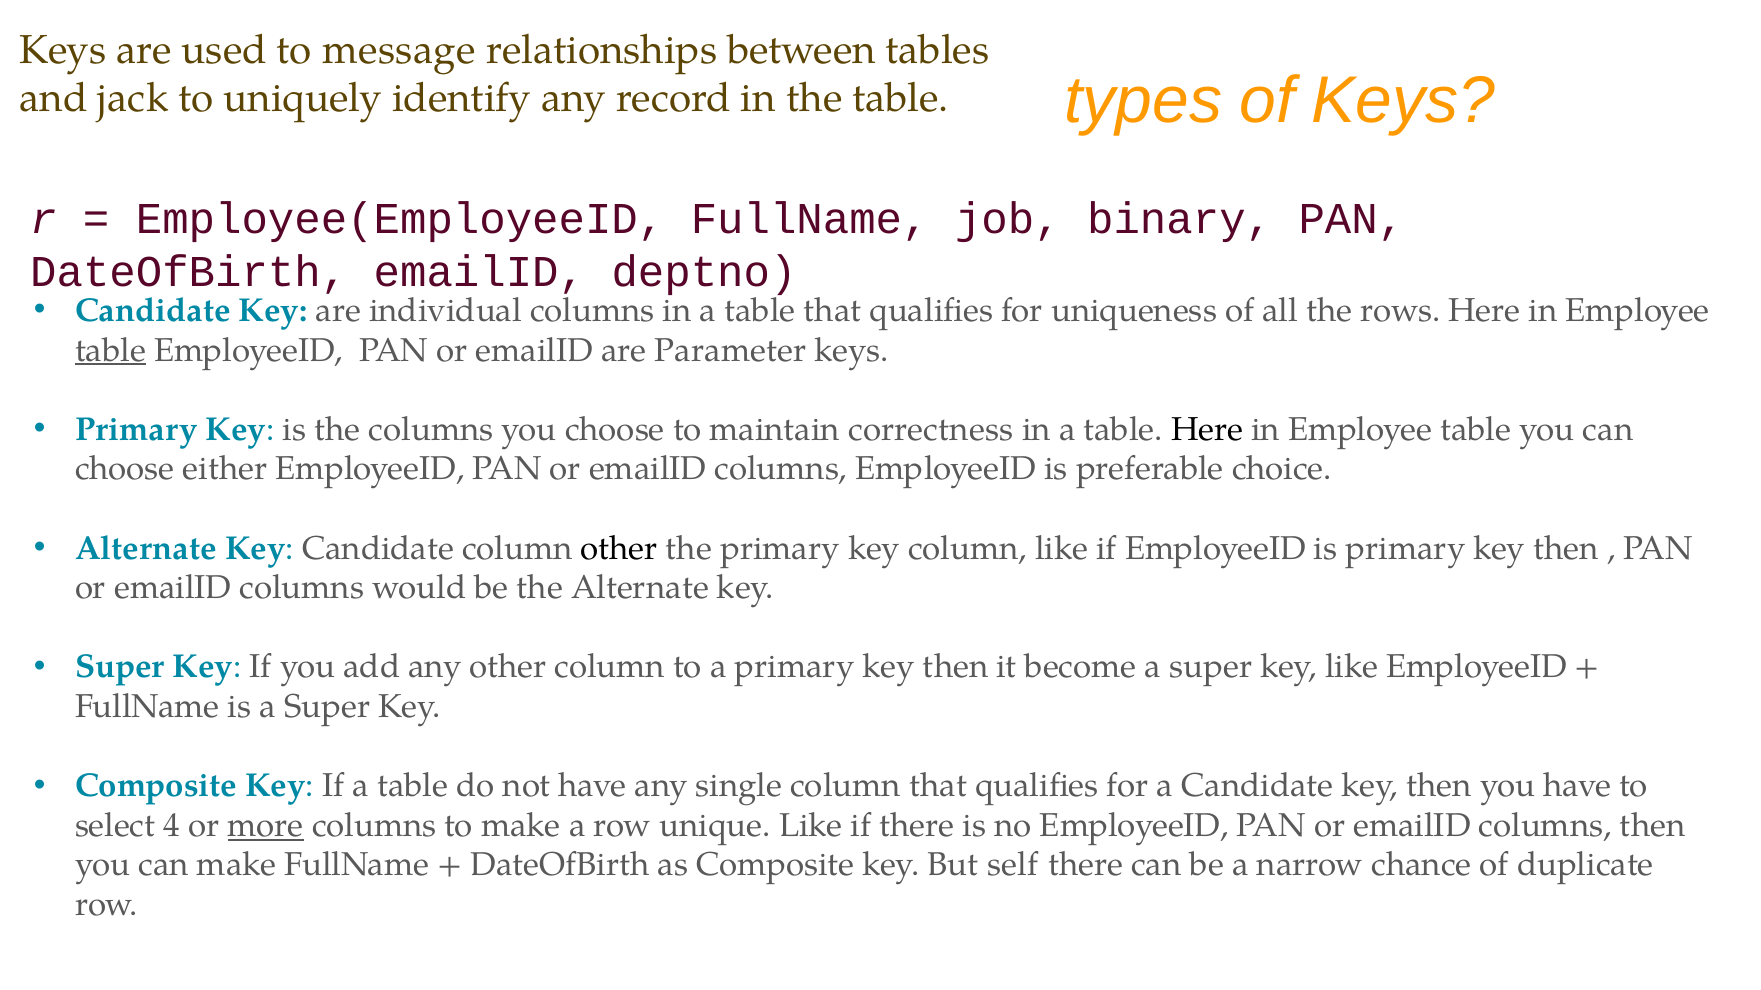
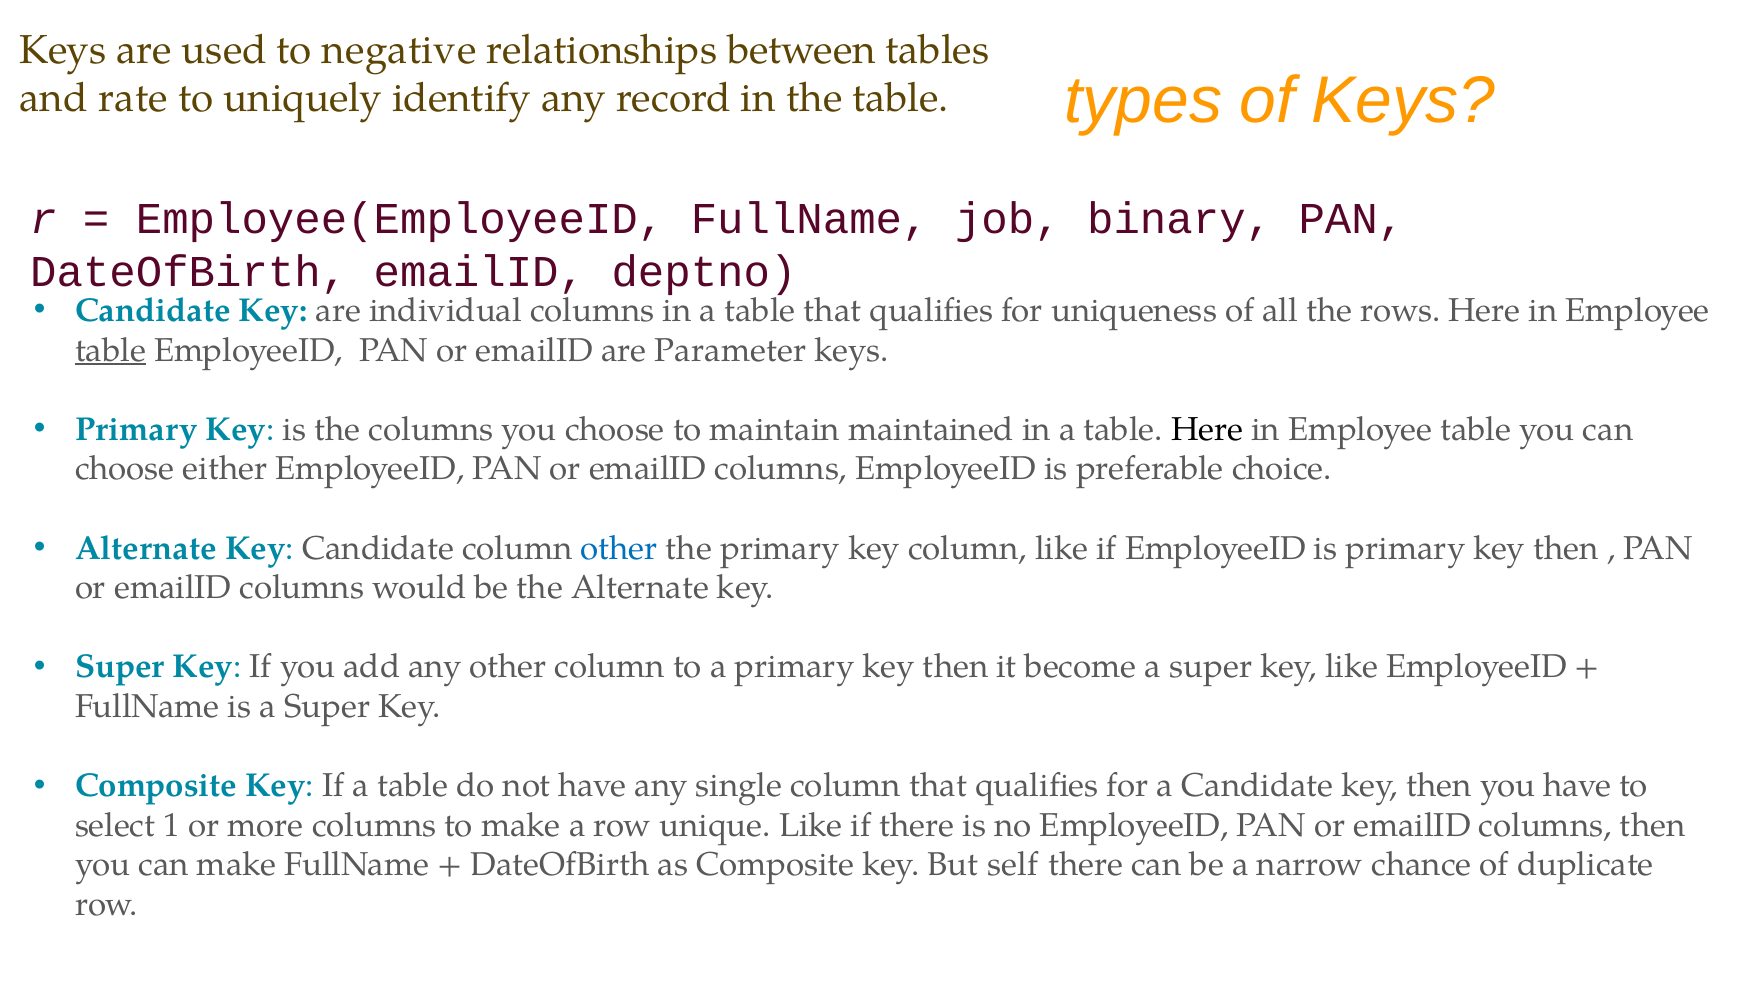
message: message -> negative
jack: jack -> rate
correctness: correctness -> maintained
other at (619, 549) colour: black -> blue
4: 4 -> 1
more underline: present -> none
